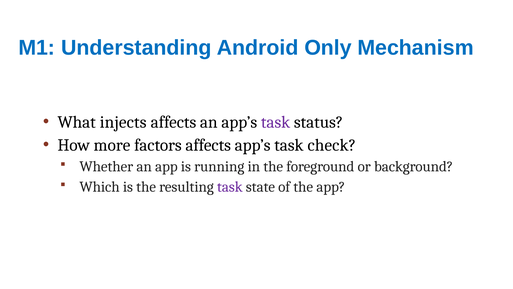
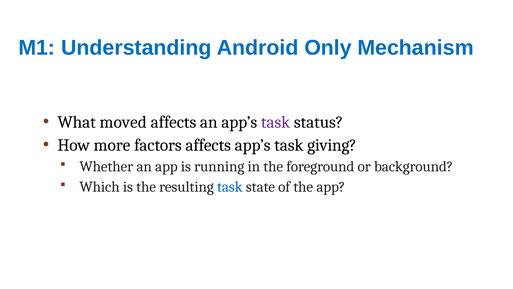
injects: injects -> moved
check: check -> giving
task at (230, 187) colour: purple -> blue
